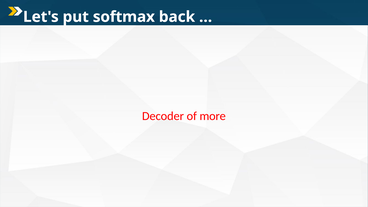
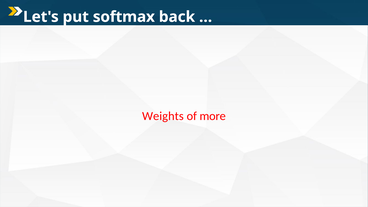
Decoder: Decoder -> Weights
